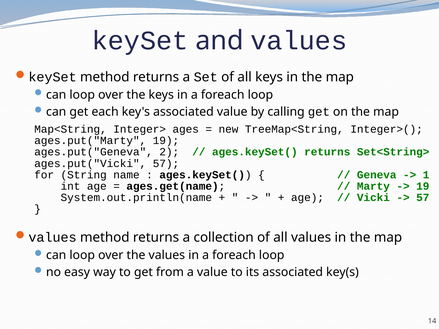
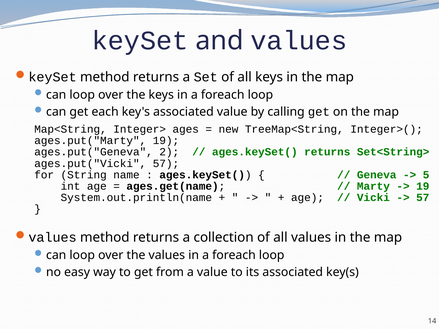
1: 1 -> 5
